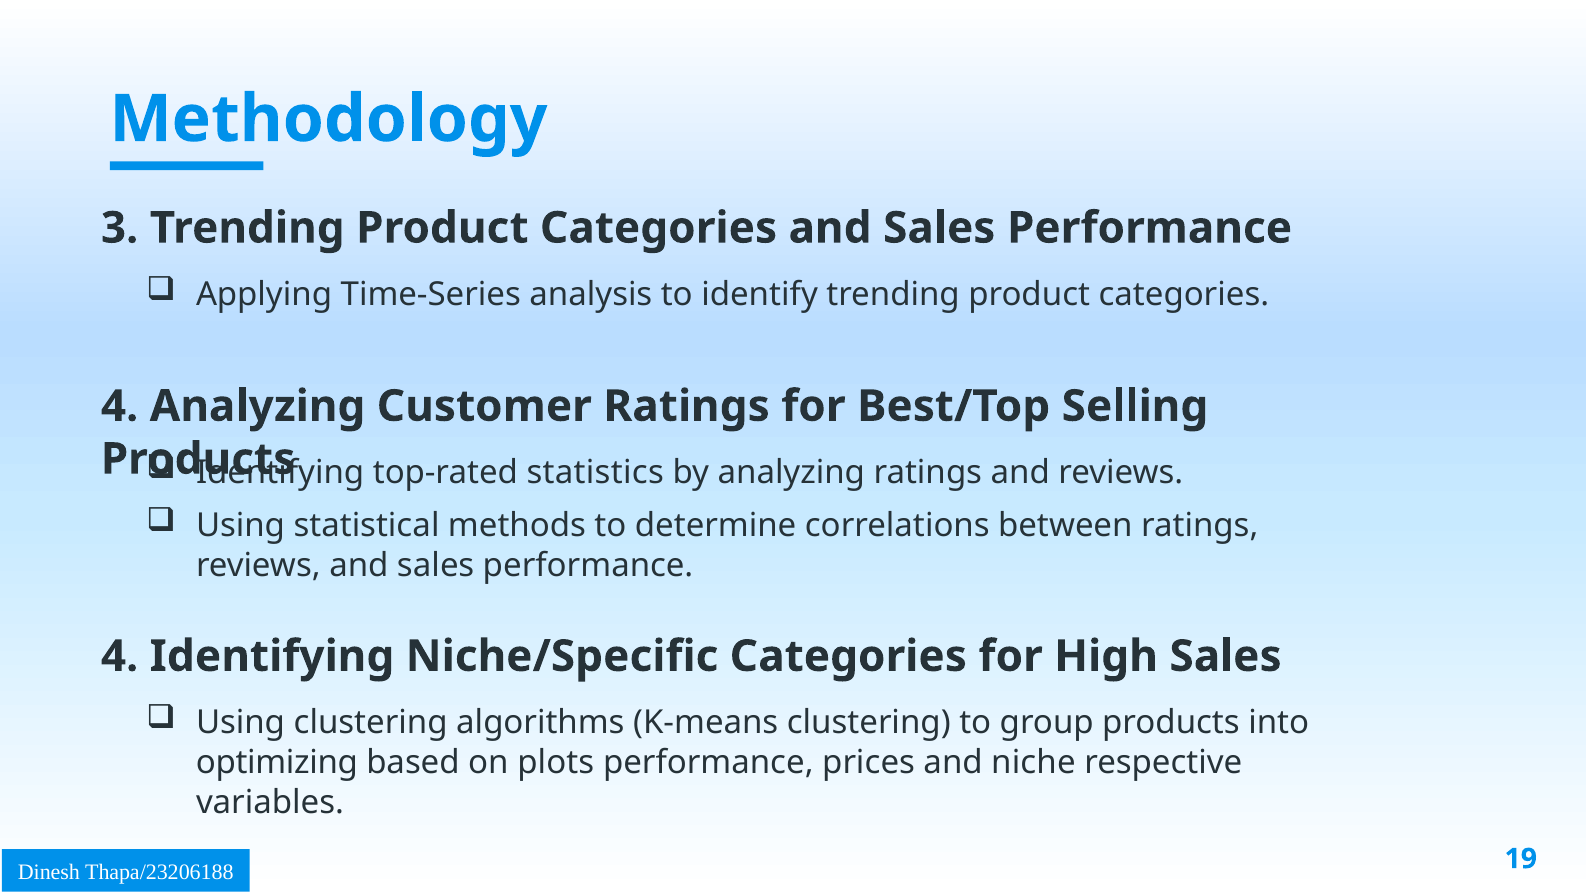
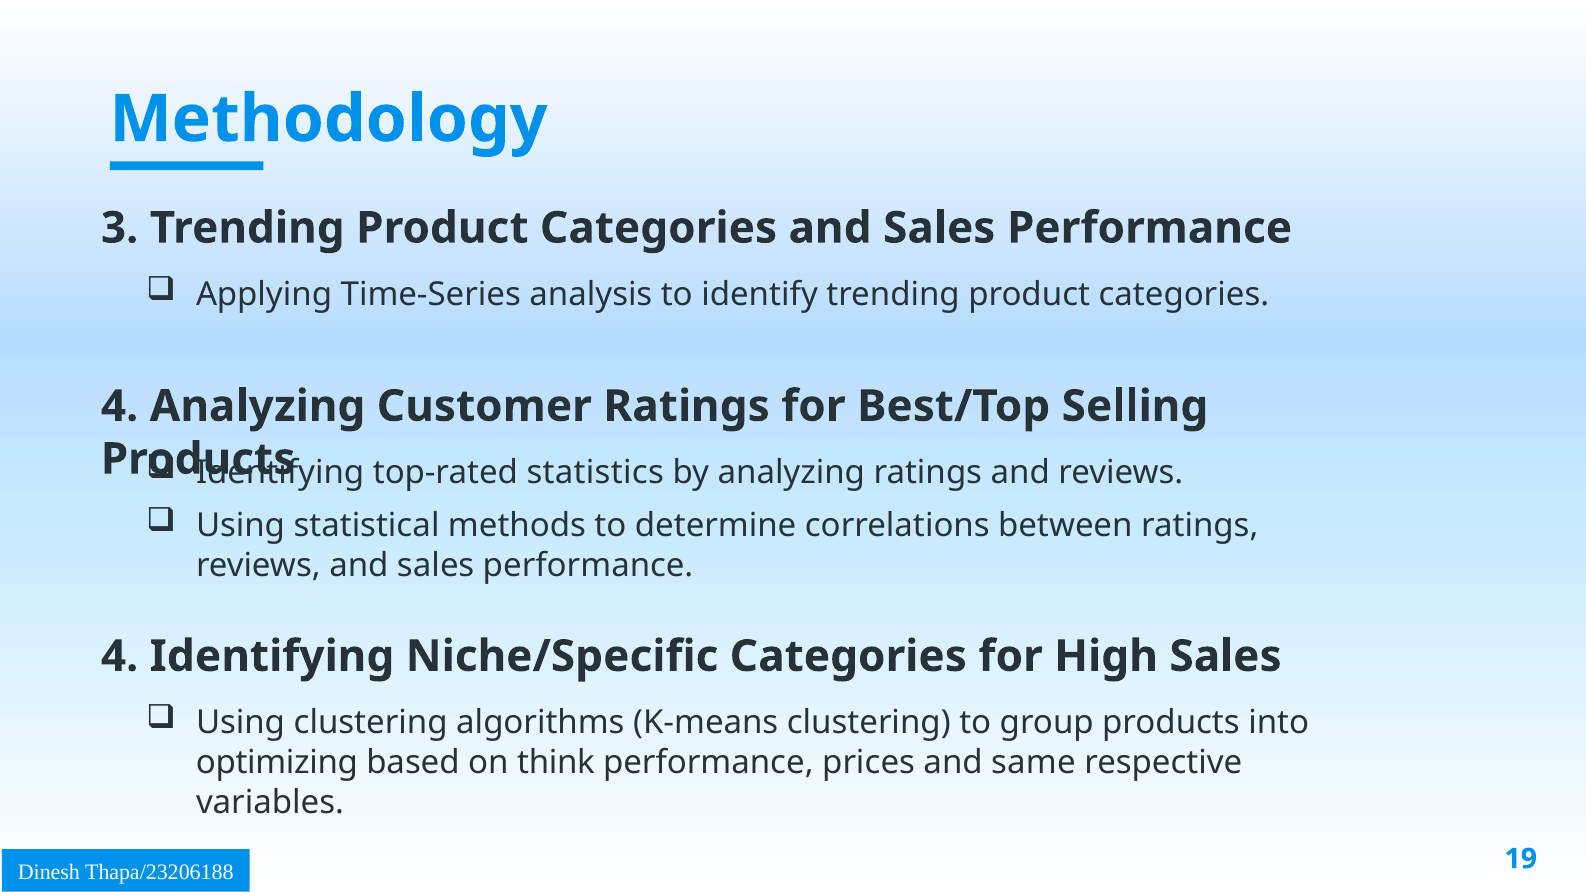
plots: plots -> think
niche: niche -> same
